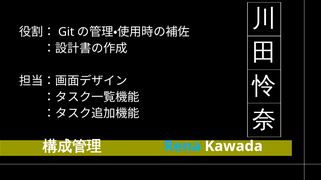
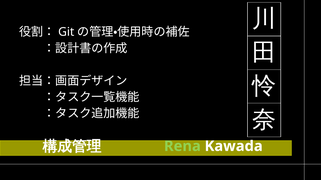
Rena colour: light blue -> light green
